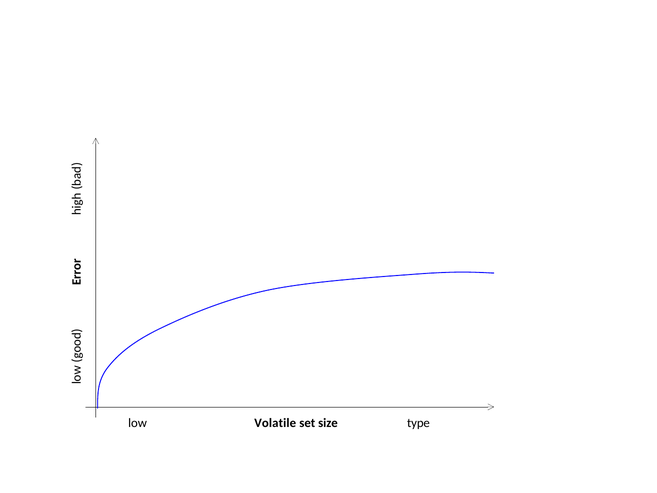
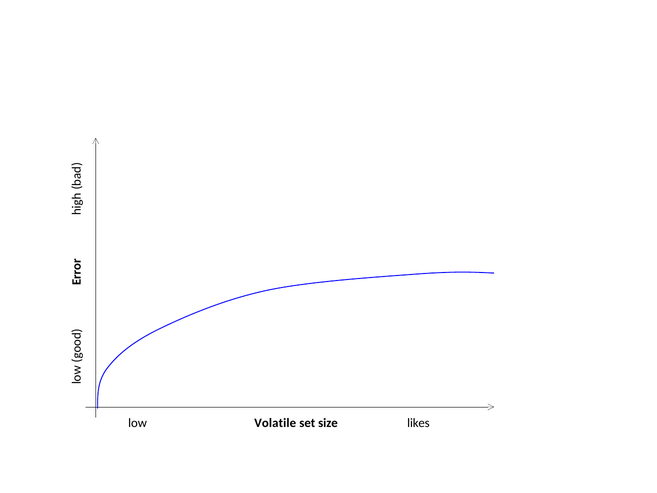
type: type -> likes
